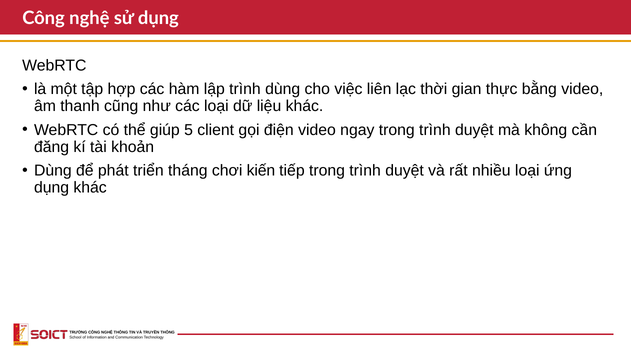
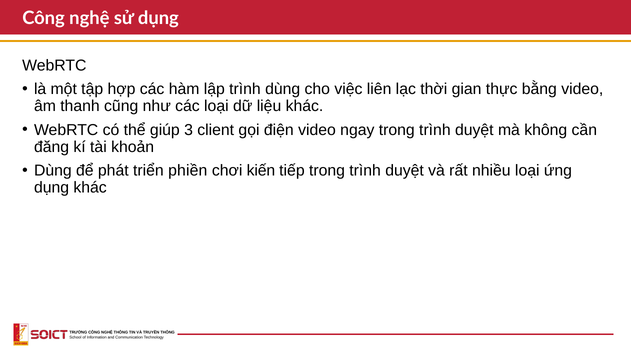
5: 5 -> 3
tháng: tháng -> phiền
